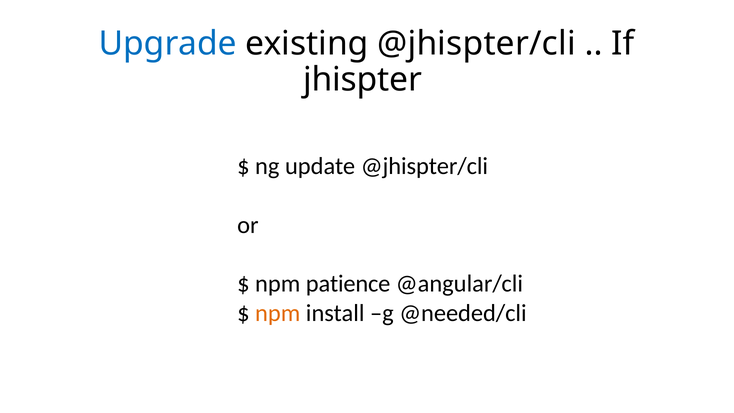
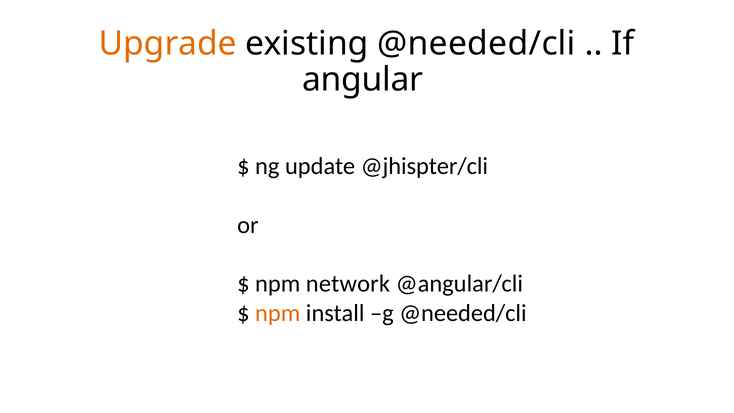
Upgrade colour: blue -> orange
existing @jhispter/cli: @jhispter/cli -> @needed/cli
jhispter: jhispter -> angular
patience: patience -> network
